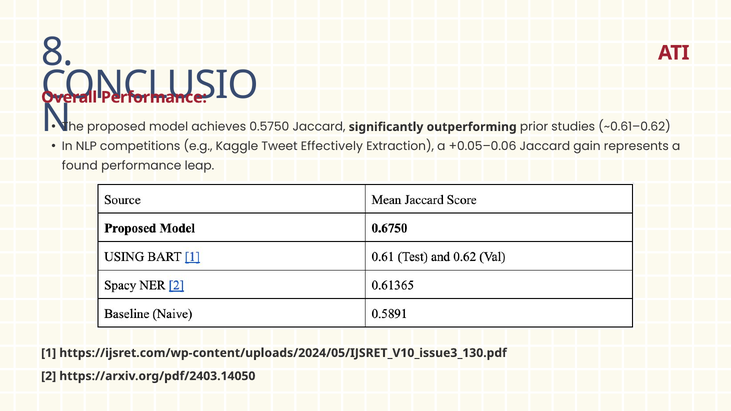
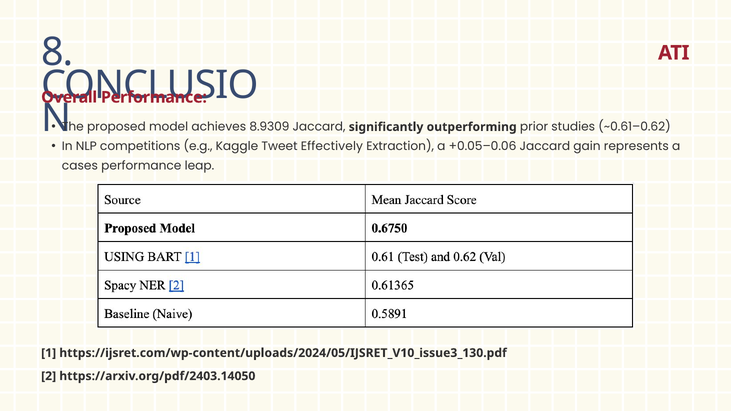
0.5750: 0.5750 -> 8.9309
found: found -> cases
